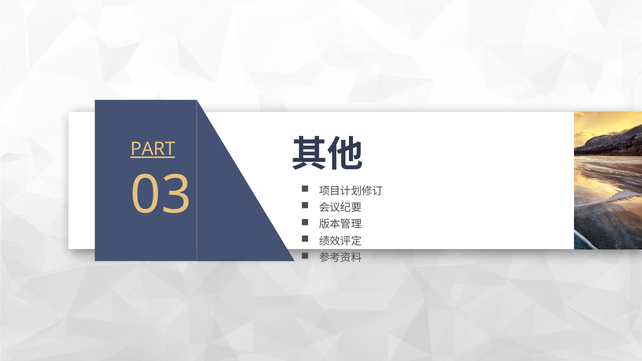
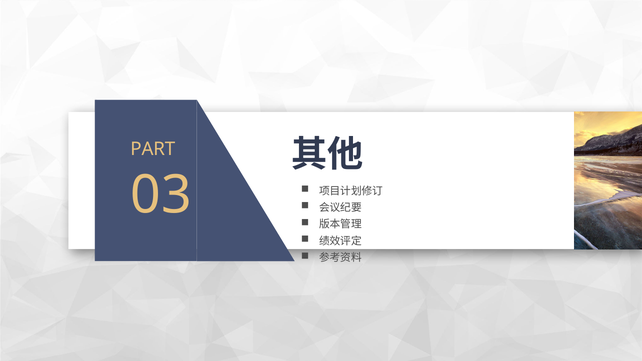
PART underline: present -> none
